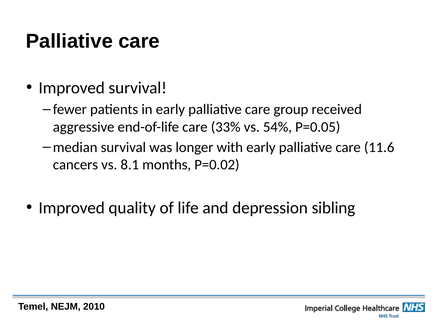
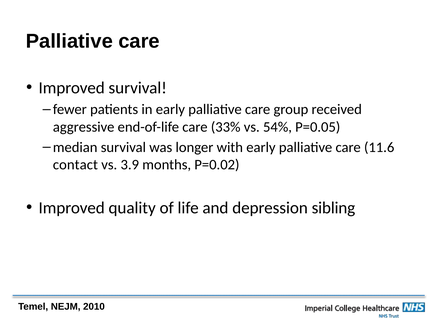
cancers: cancers -> contact
8.1: 8.1 -> 3.9
